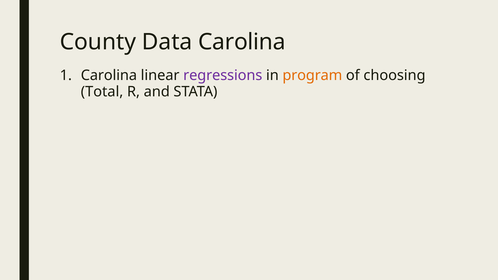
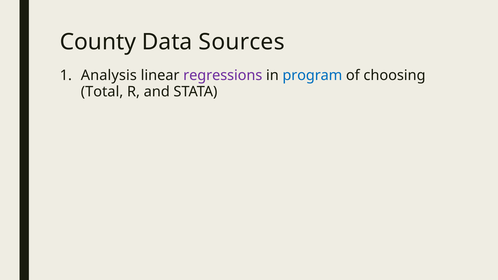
Data Carolina: Carolina -> Sources
Carolina at (109, 75): Carolina -> Analysis
program colour: orange -> blue
